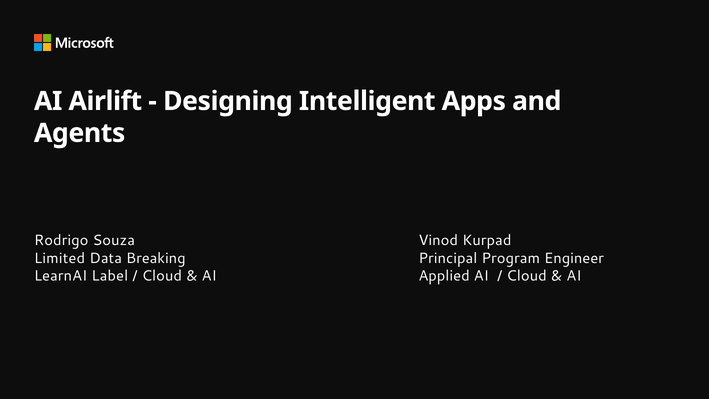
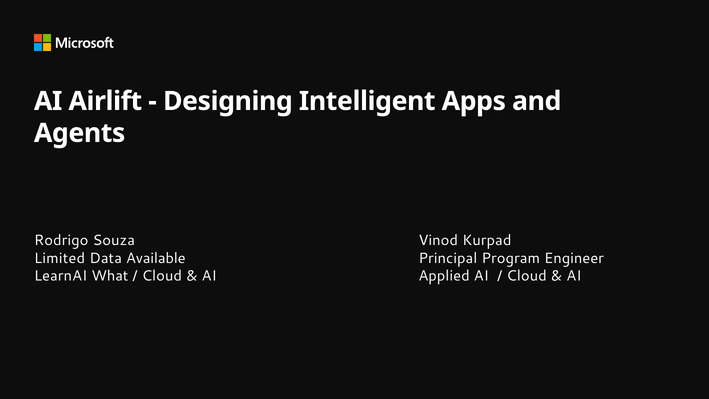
Breaking: Breaking -> Available
Label: Label -> What
